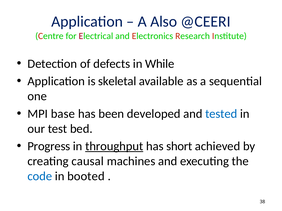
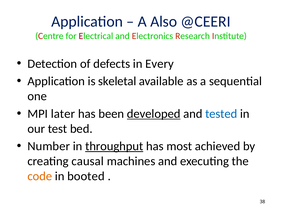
While: While -> Every
base: base -> later
developed underline: none -> present
Progress: Progress -> Number
short: short -> most
code colour: blue -> orange
